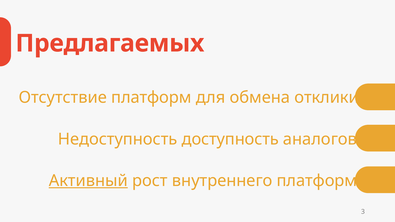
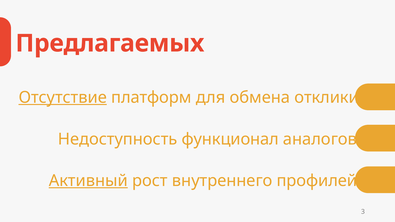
Отсутствие underline: none -> present
доступность: доступность -> функционал
внутреннего платформ: платформ -> профилей
